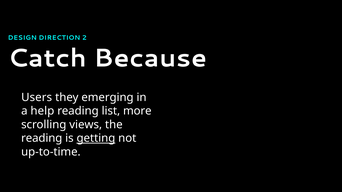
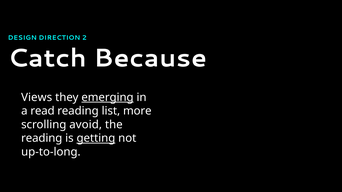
Users: Users -> Views
emerging underline: none -> present
help: help -> read
views: views -> avoid
up-to-time: up-to-time -> up-to-long
